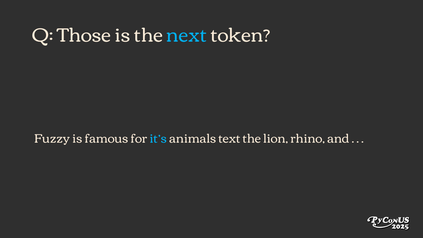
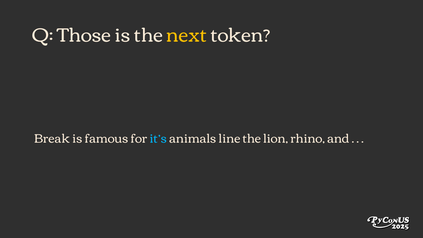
next colour: light blue -> yellow
Fuzzy: Fuzzy -> Break
text: text -> line
